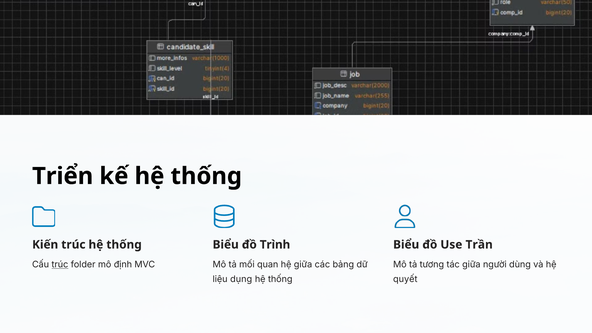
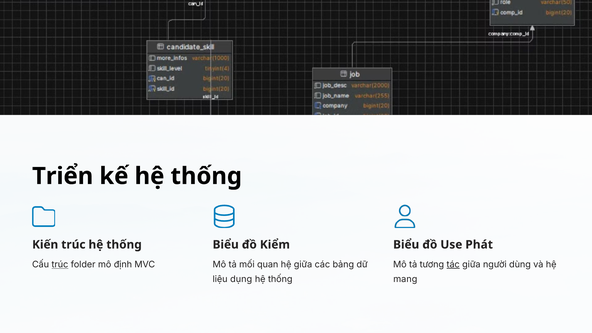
Trình: Trình -> Kiểm
Trần: Trần -> Phát
tác underline: none -> present
quyết: quyết -> mang
